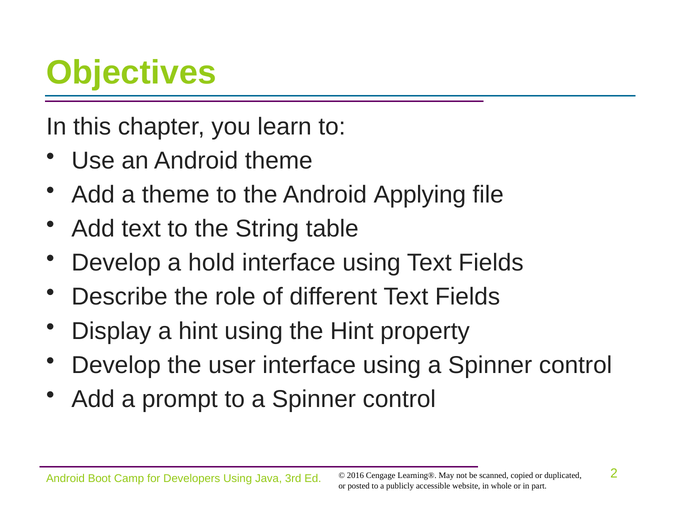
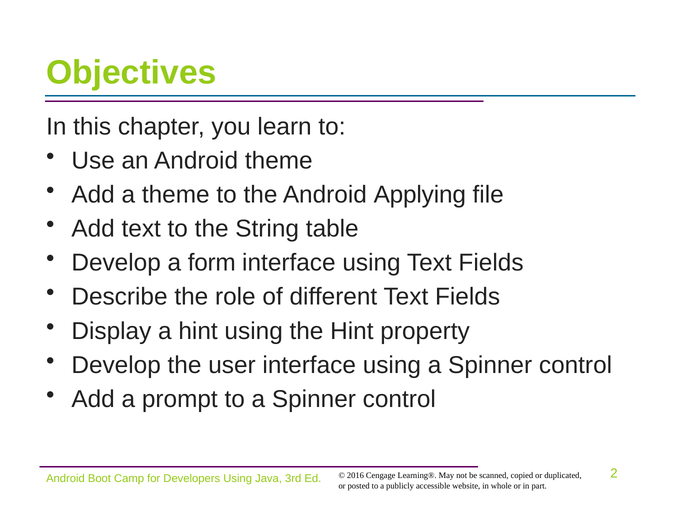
hold: hold -> form
